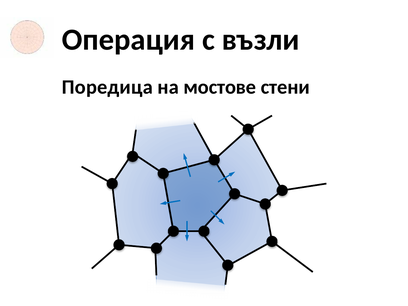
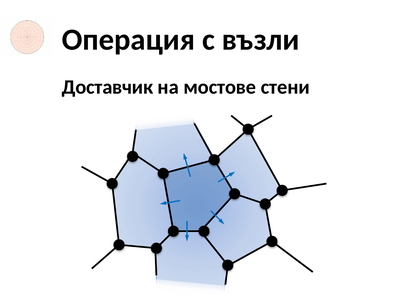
Поредица: Поредица -> Доставчик
